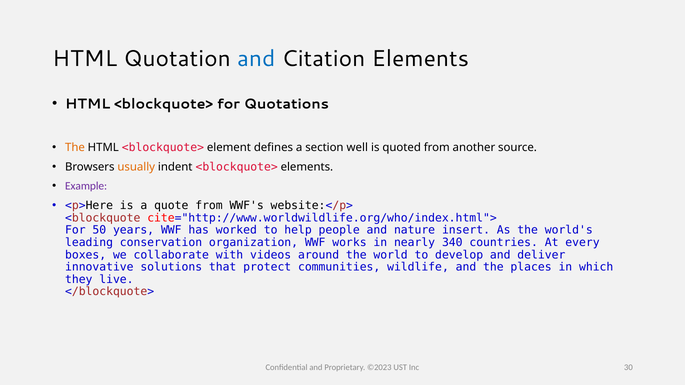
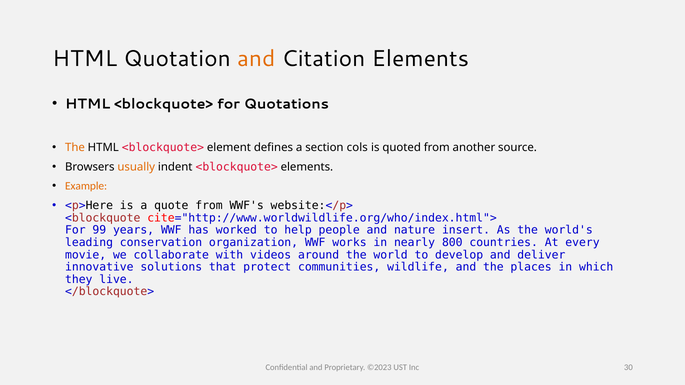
and at (256, 59) colour: blue -> orange
well: well -> cols
Example colour: purple -> orange
50: 50 -> 99
340: 340 -> 800
boxes: boxes -> movie
